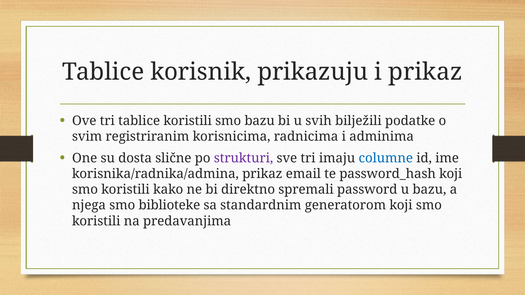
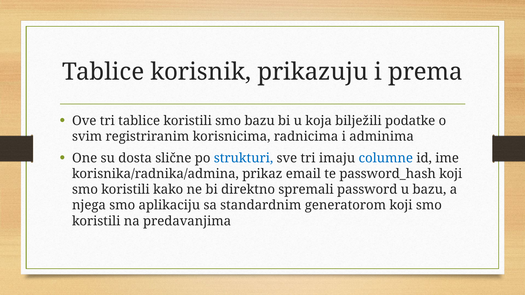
i prikaz: prikaz -> prema
svih: svih -> koja
strukturi colour: purple -> blue
biblioteke: biblioteke -> aplikaciju
